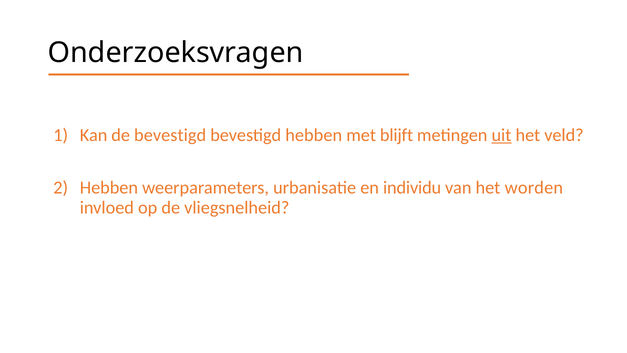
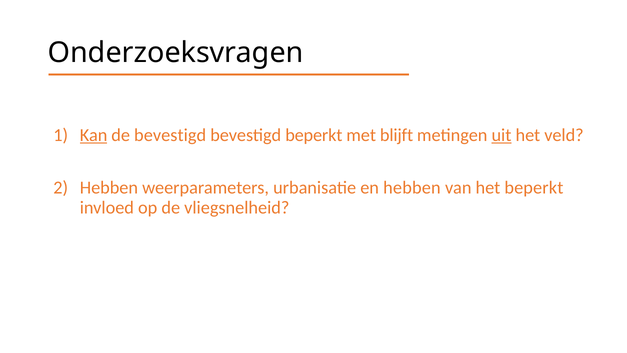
Kan underline: none -> present
bevestigd hebben: hebben -> beperkt
en individu: individu -> hebben
het worden: worden -> beperkt
